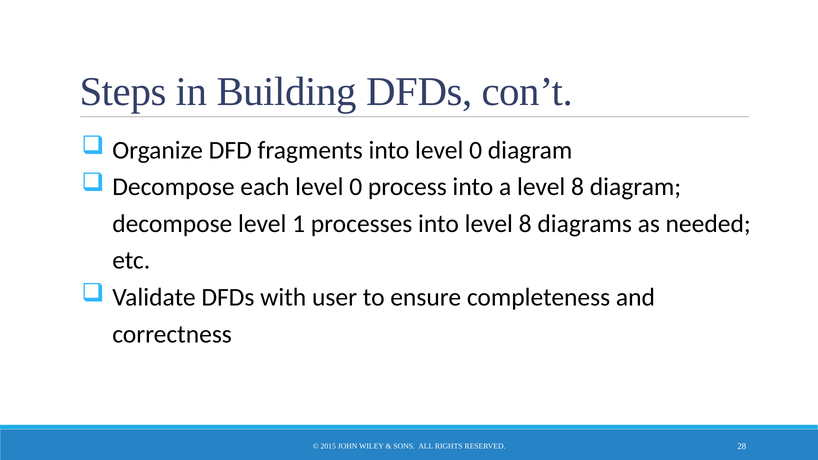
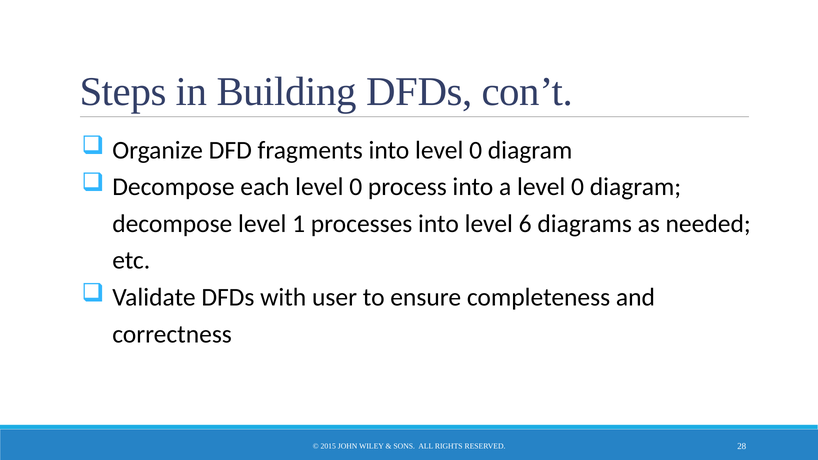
a level 8: 8 -> 0
into level 8: 8 -> 6
